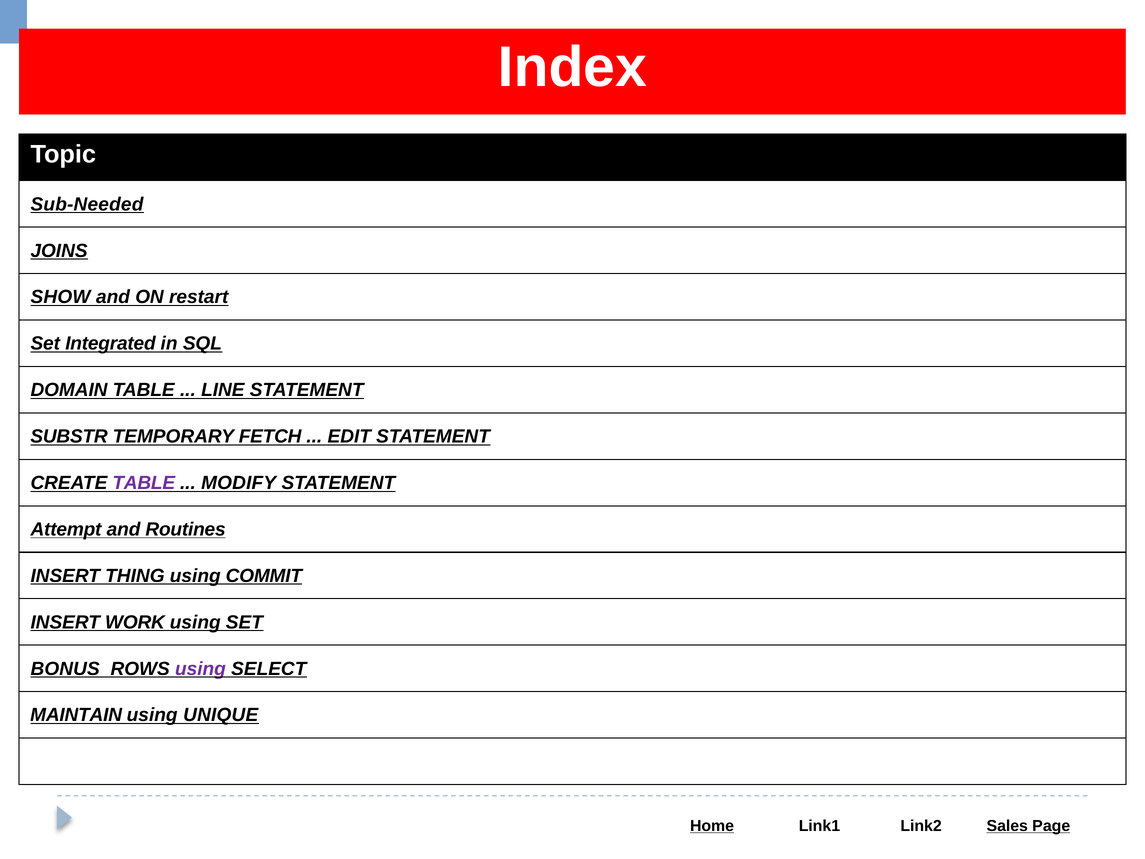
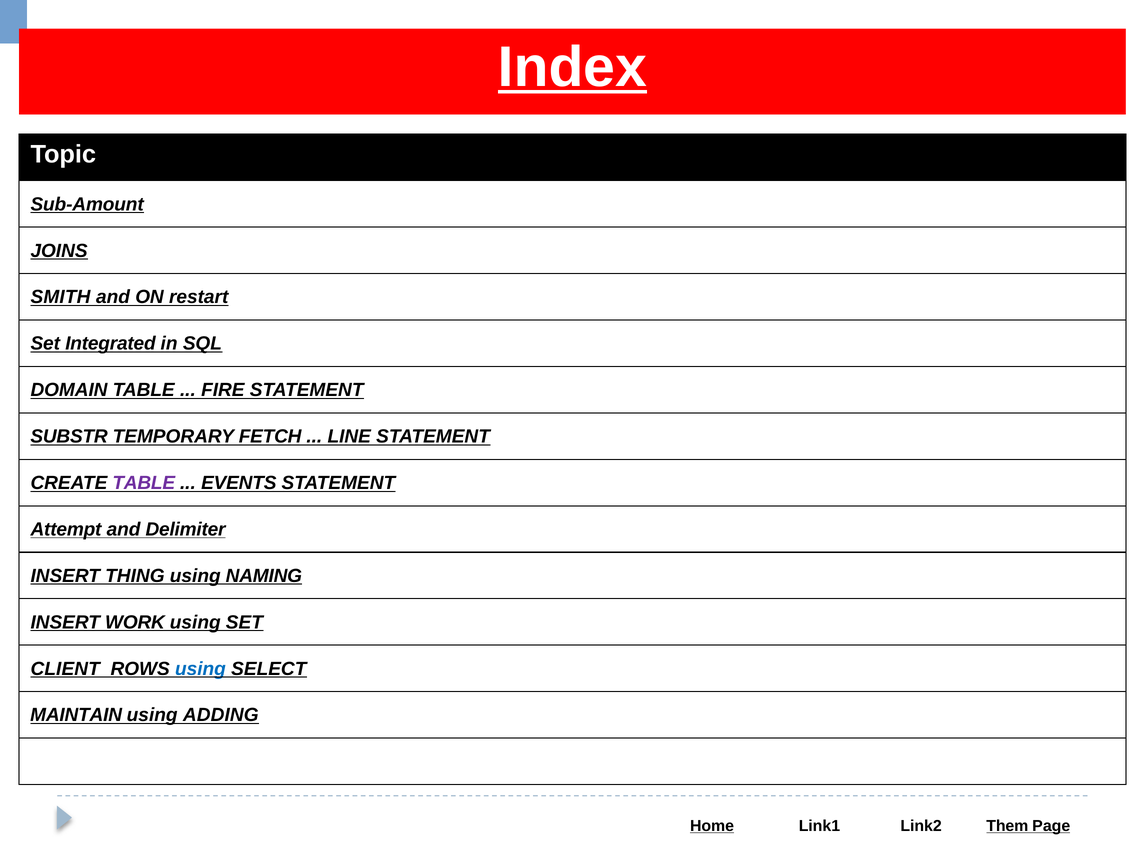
Index underline: none -> present
Sub-Needed: Sub-Needed -> Sub-Amount
SHOW: SHOW -> SMITH
LINE: LINE -> FIRE
EDIT: EDIT -> LINE
MODIFY: MODIFY -> EVENTS
Routines: Routines -> Delimiter
COMMIT: COMMIT -> NAMING
BONUS: BONUS -> CLIENT
using at (200, 669) colour: purple -> blue
UNIQUE: UNIQUE -> ADDING
Sales: Sales -> Them
